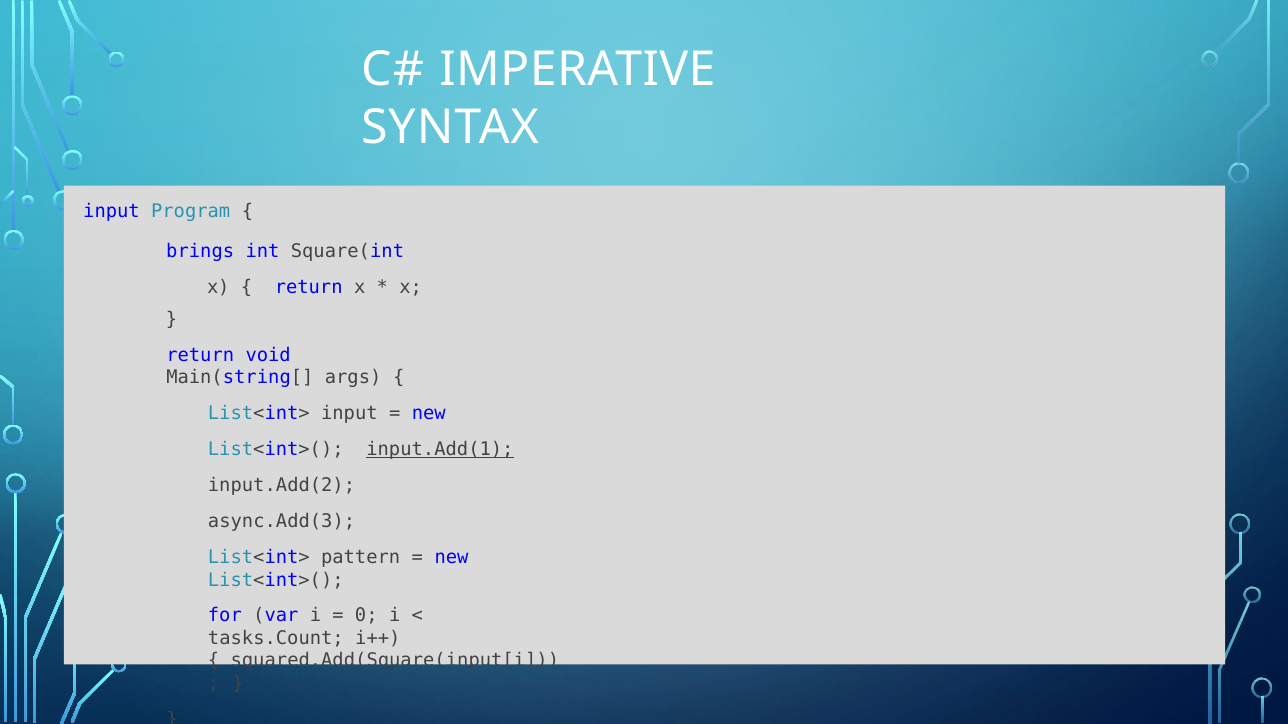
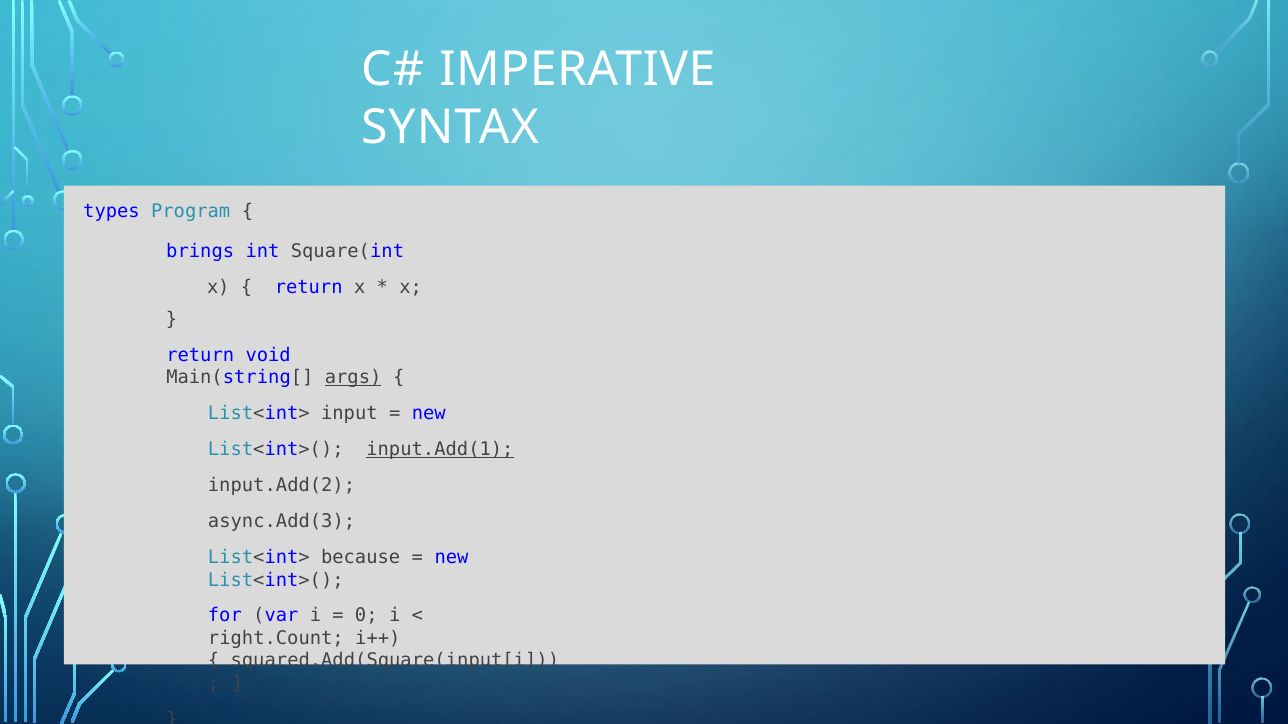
input at (111, 212): input -> types
args underline: none -> present
pattern: pattern -> because
tasks.Count: tasks.Count -> right.Count
